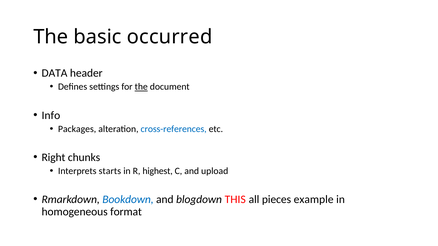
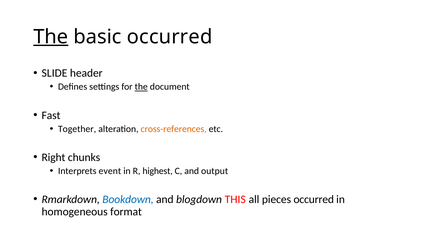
The at (51, 37) underline: none -> present
DATA: DATA -> SLIDE
Info: Info -> Fast
Packages: Packages -> Together
cross-references colour: blue -> orange
starts: starts -> event
upload: upload -> output
pieces example: example -> occurred
